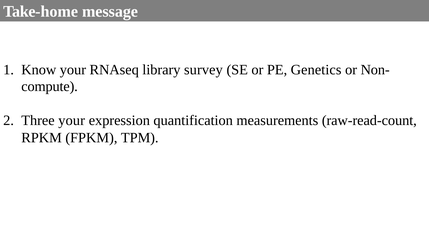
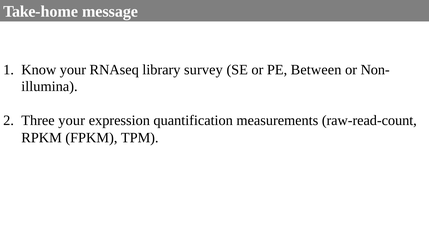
Genetics: Genetics -> Between
compute: compute -> illumina
